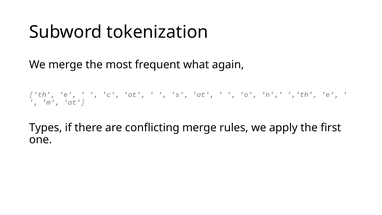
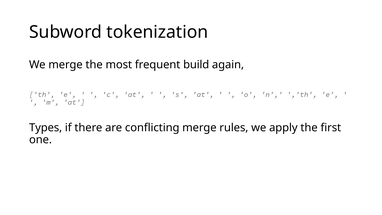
what: what -> build
